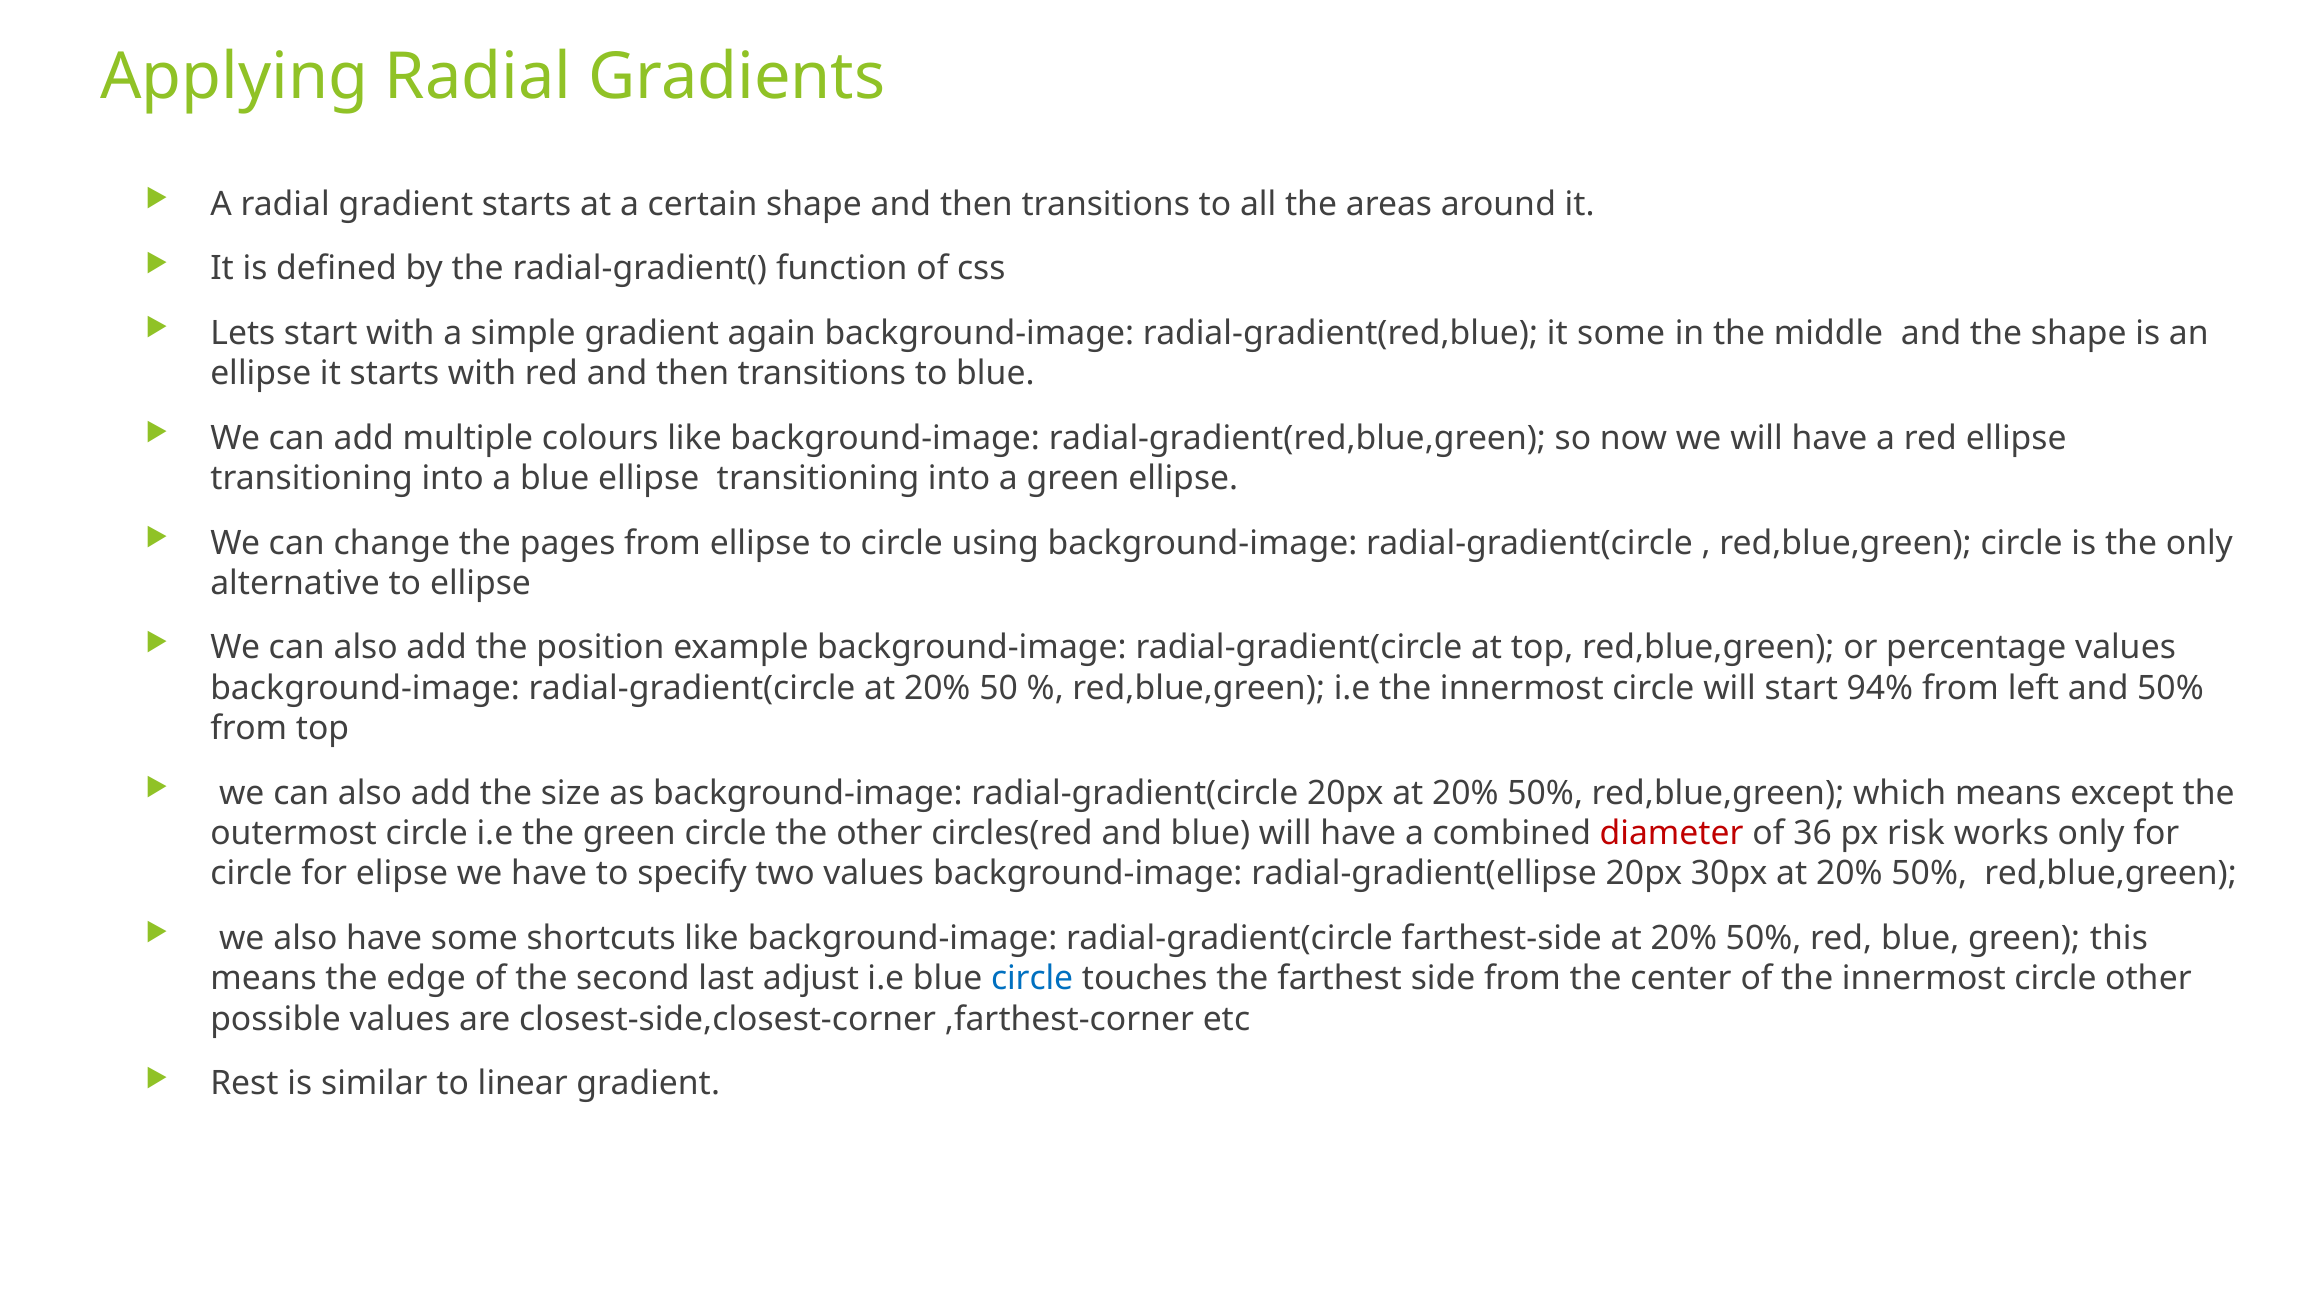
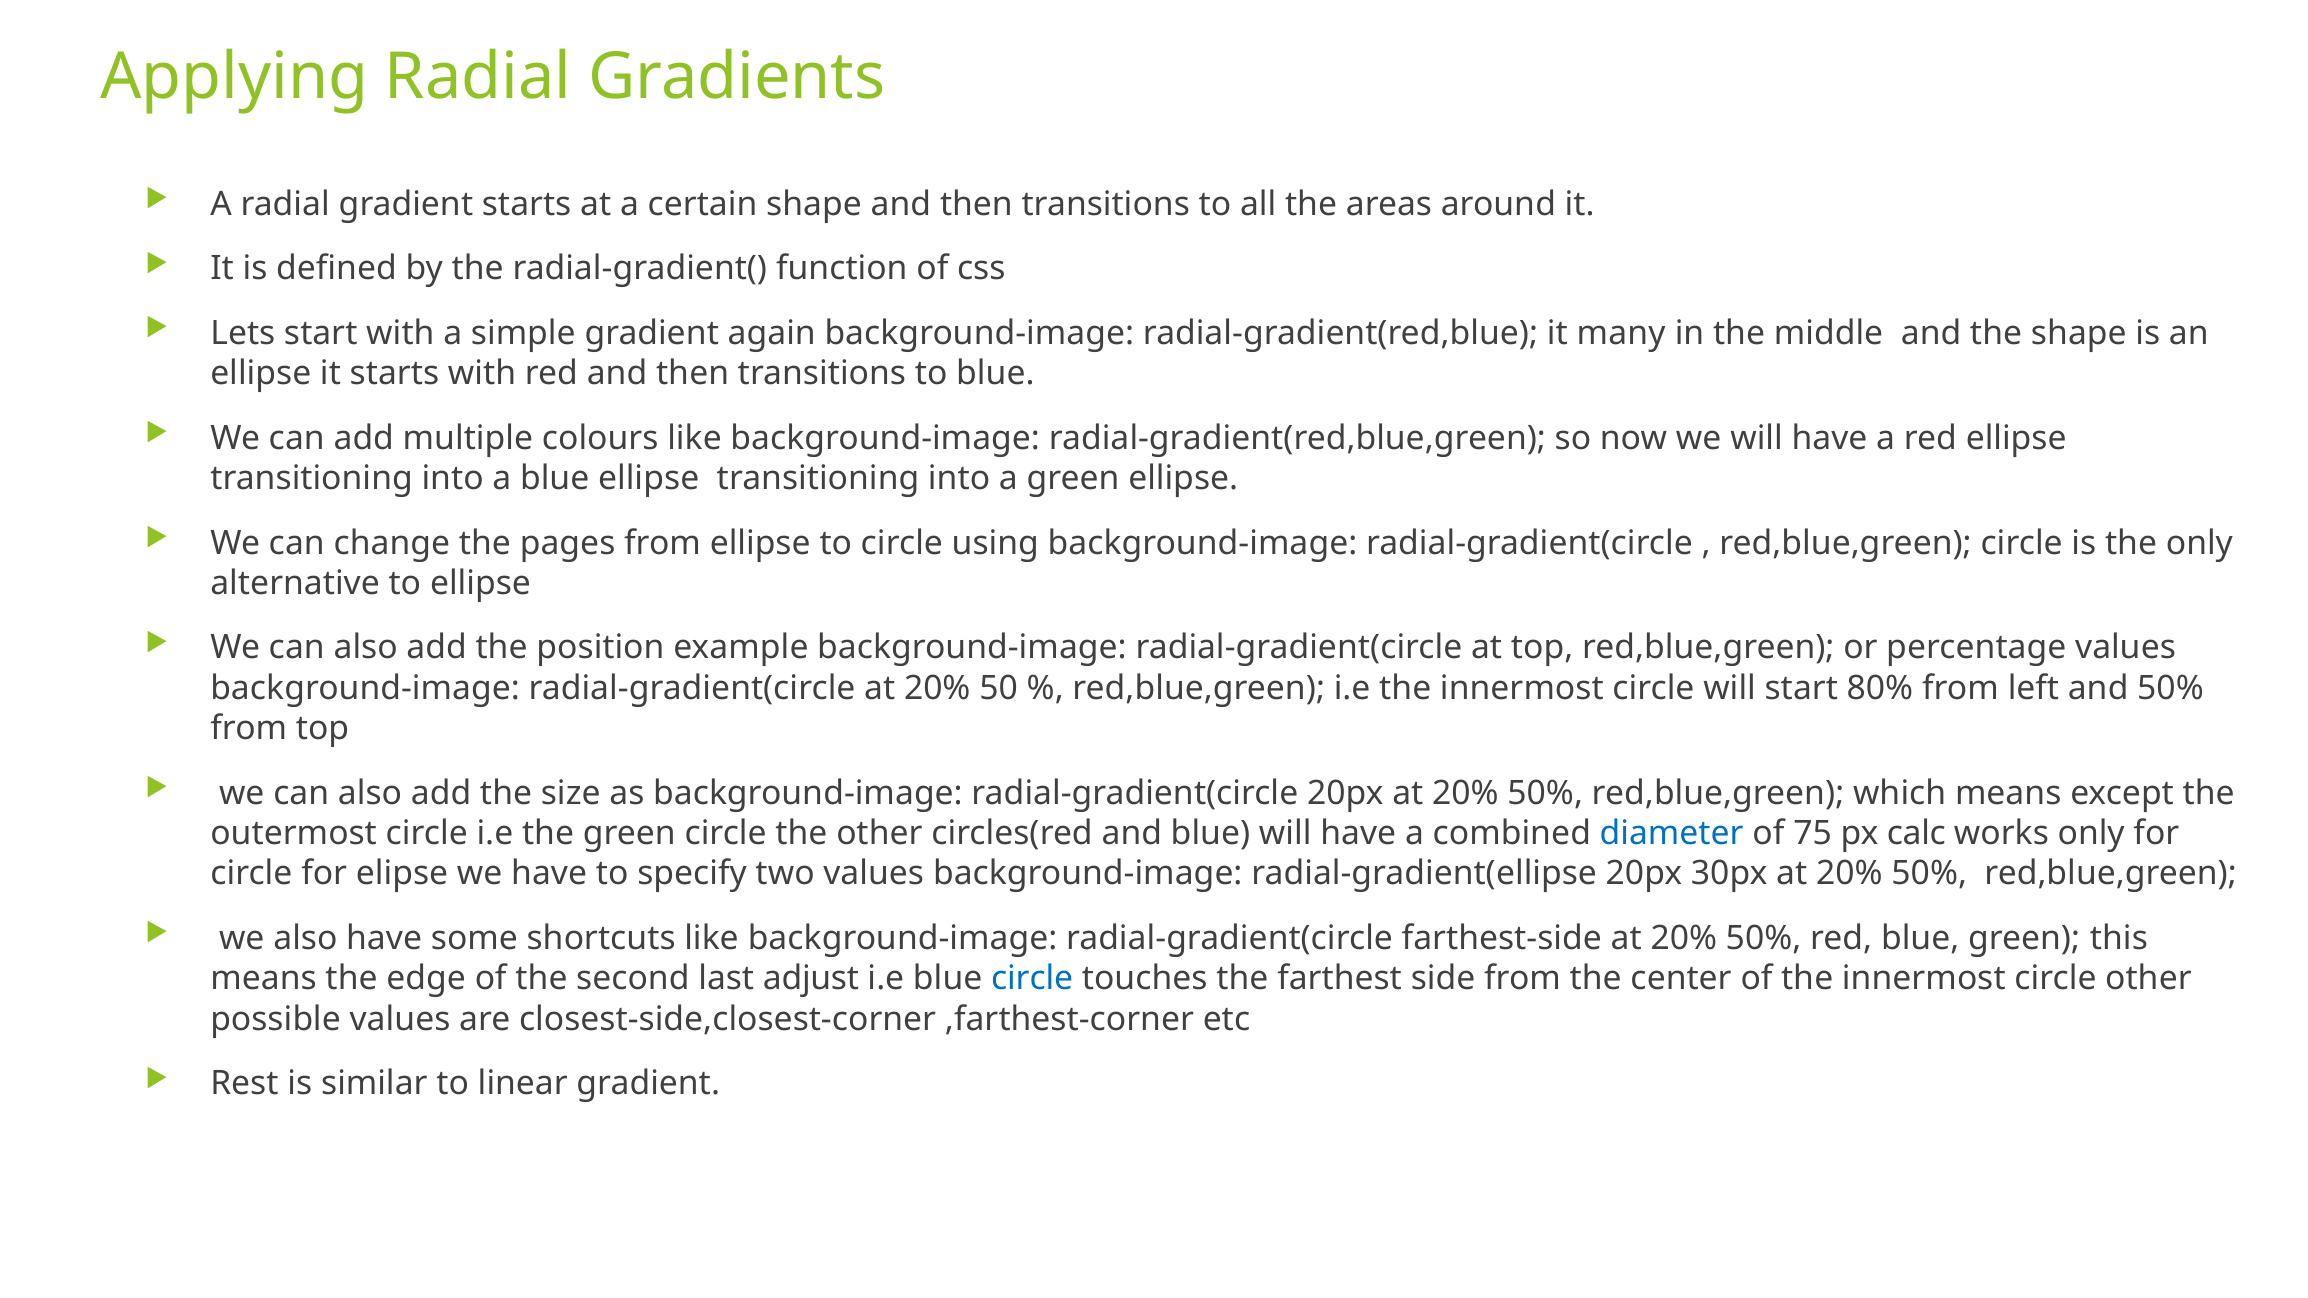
it some: some -> many
94%: 94% -> 80%
diameter colour: red -> blue
36: 36 -> 75
risk: risk -> calc
